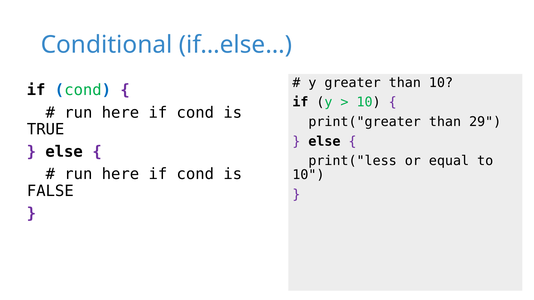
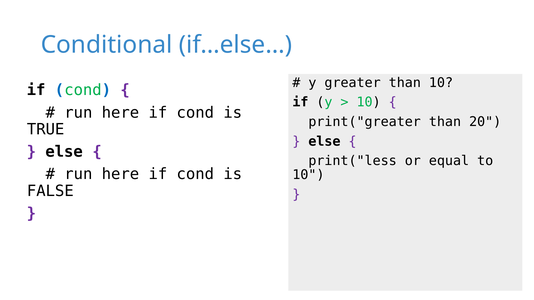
29: 29 -> 20
